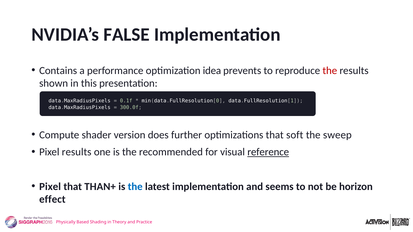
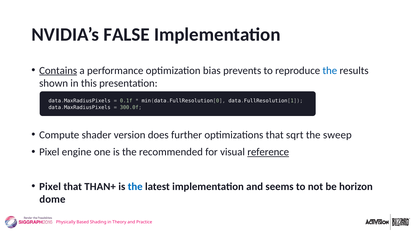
Contains underline: none -> present
idea: idea -> bias
the at (330, 71) colour: red -> blue
soft: soft -> sqrt
Pixel results: results -> engine
effect: effect -> dome
